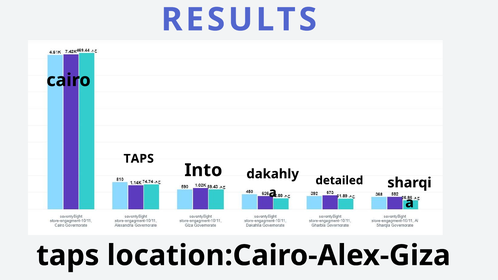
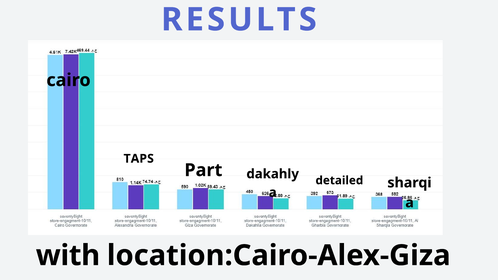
Into: Into -> Part
taps at (68, 256): taps -> with
